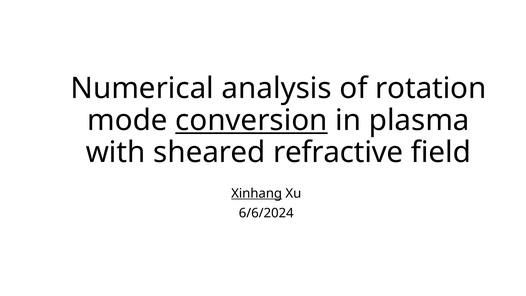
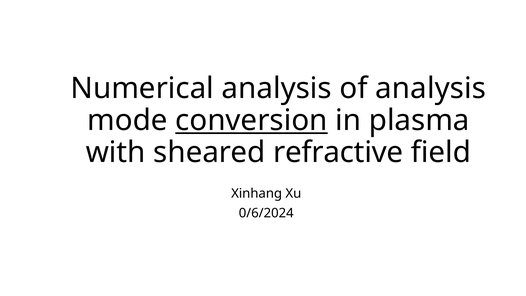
of rotation: rotation -> analysis
Xinhang underline: present -> none
6/6/2024: 6/6/2024 -> 0/6/2024
